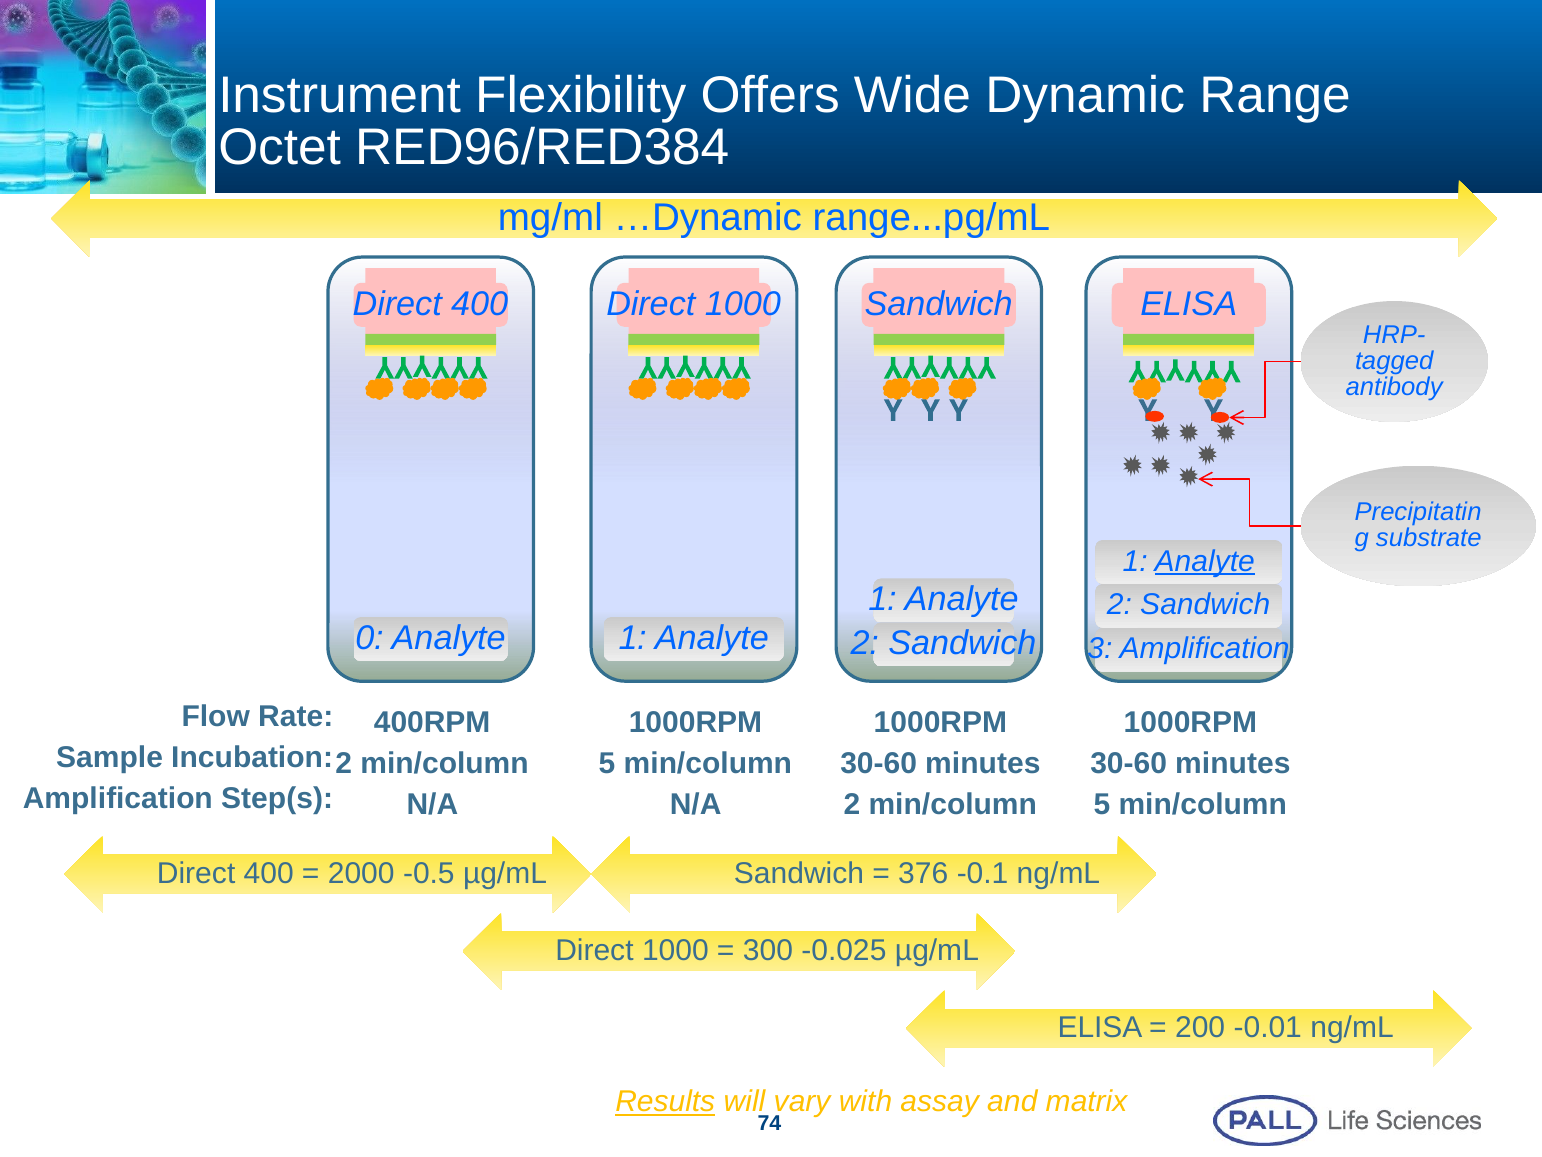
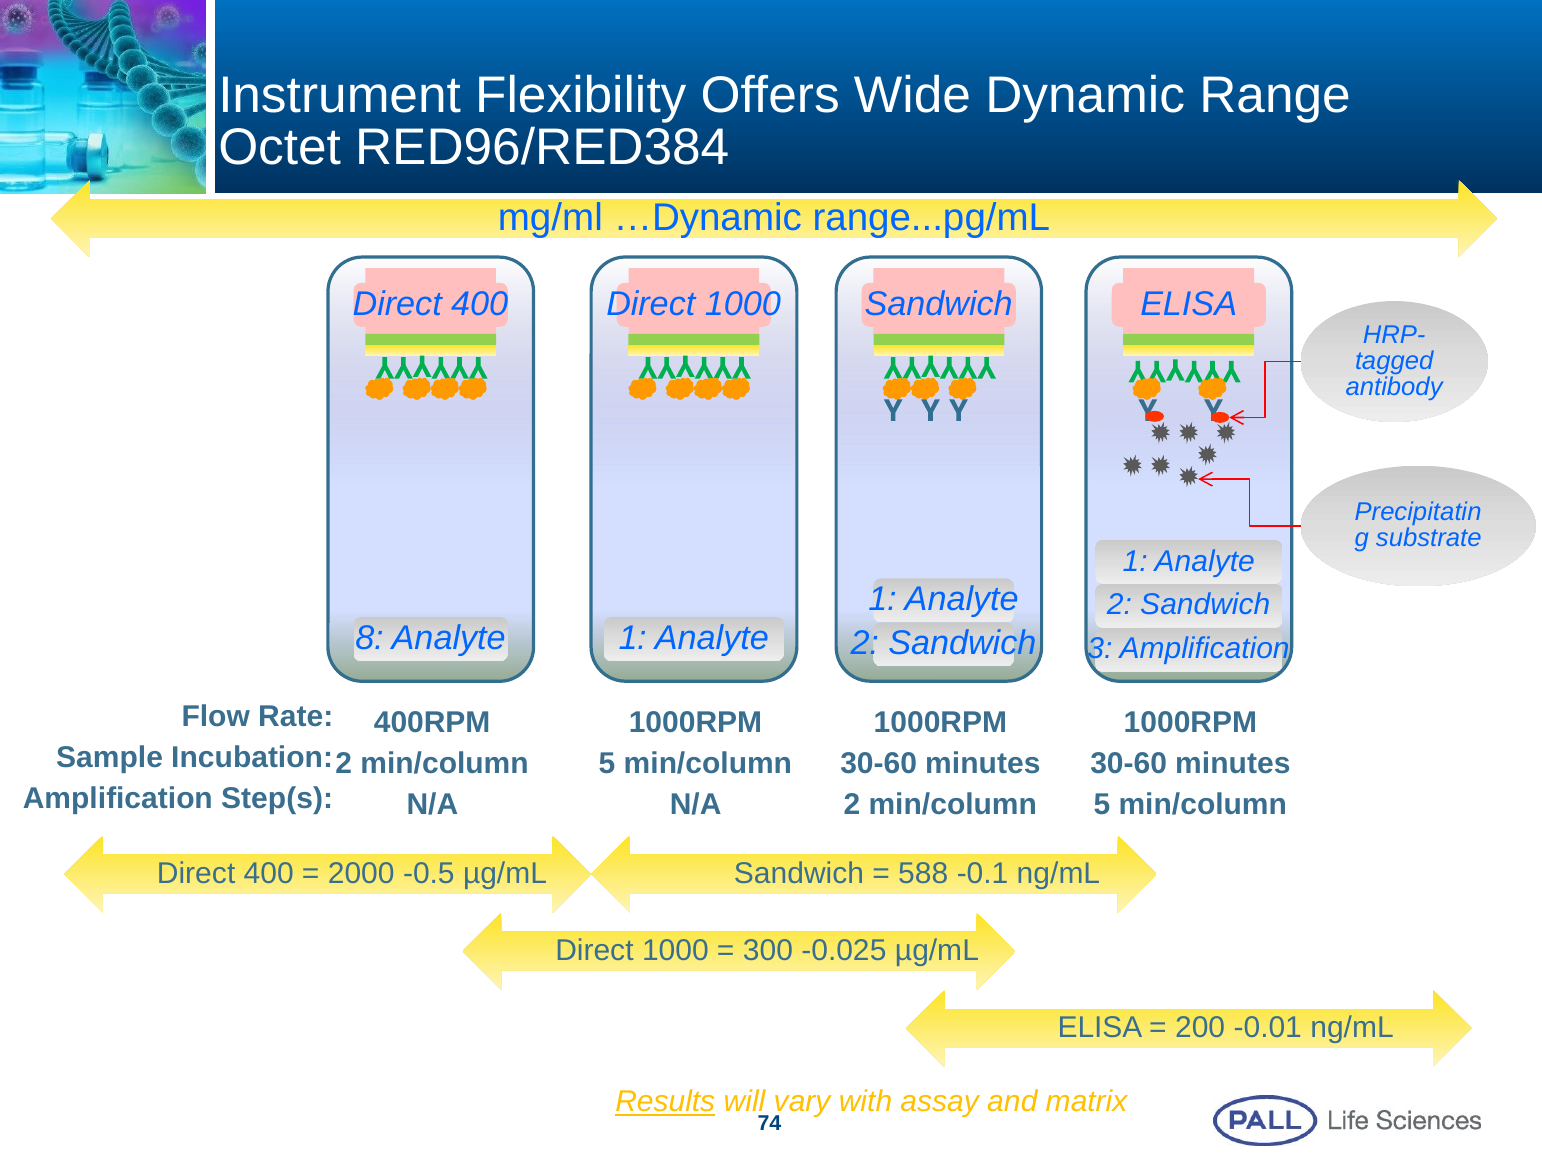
Analyte at (1205, 561) underline: present -> none
0: 0 -> 8
376: 376 -> 588
